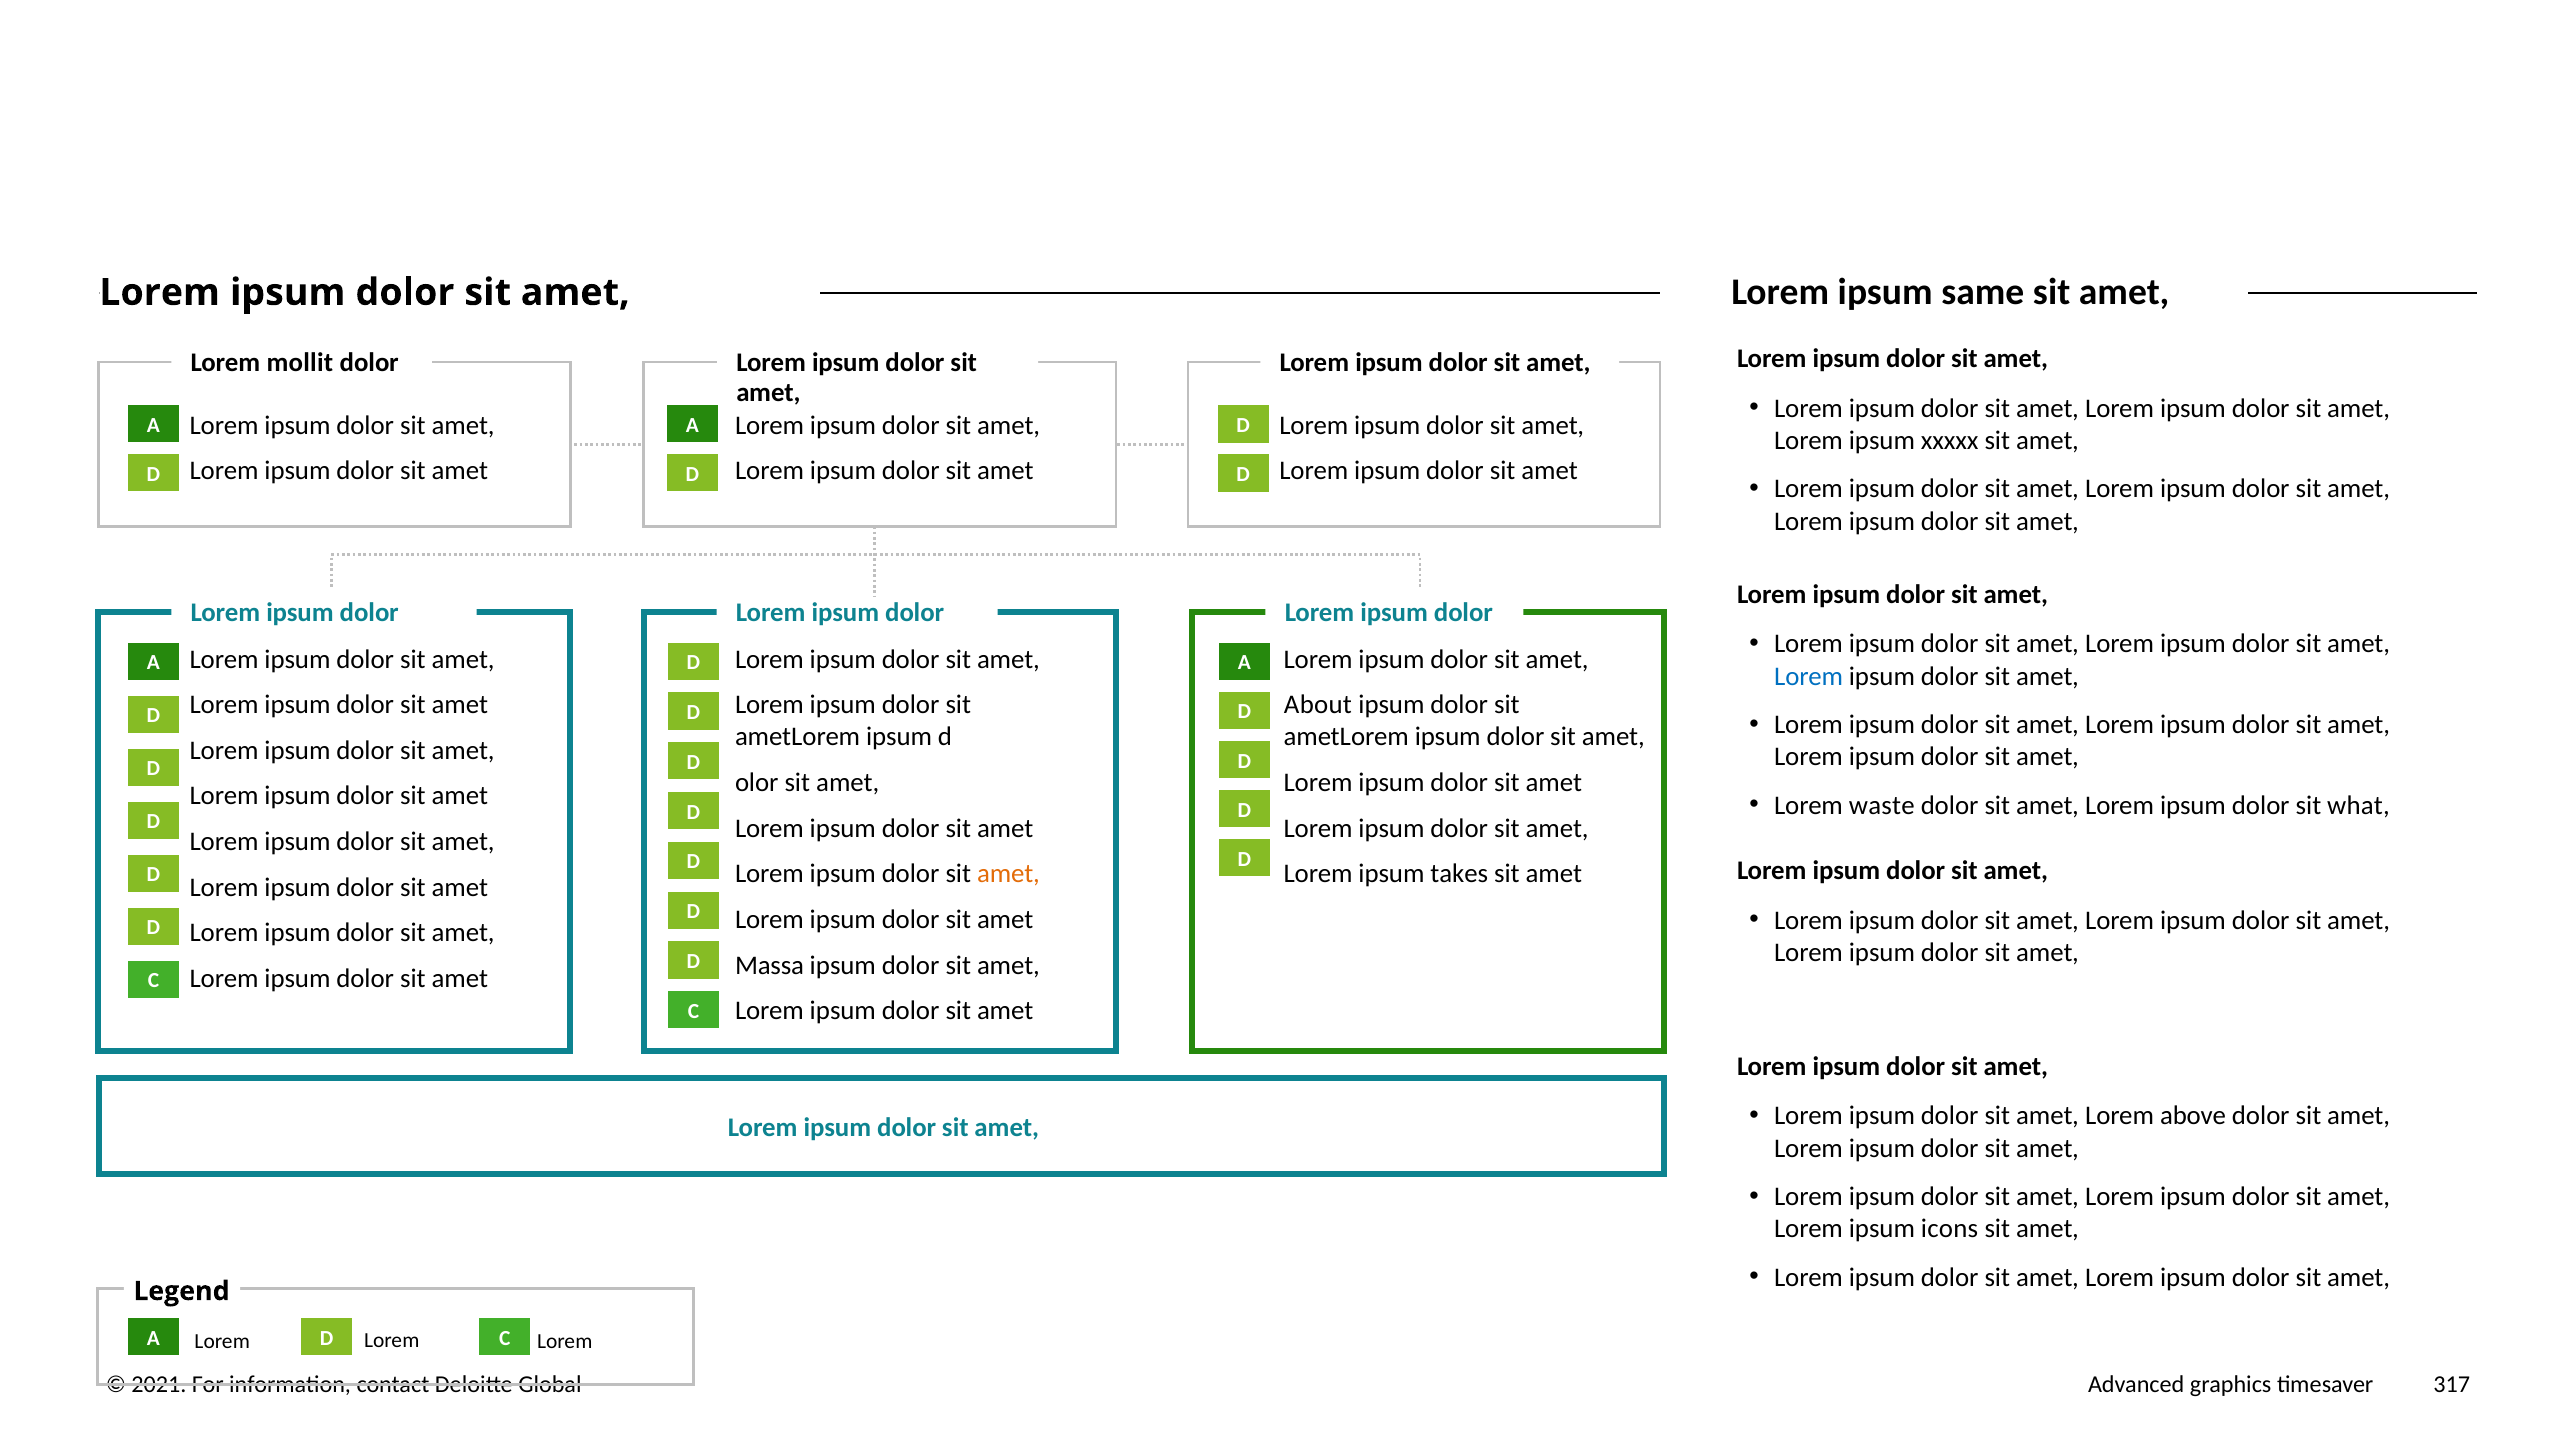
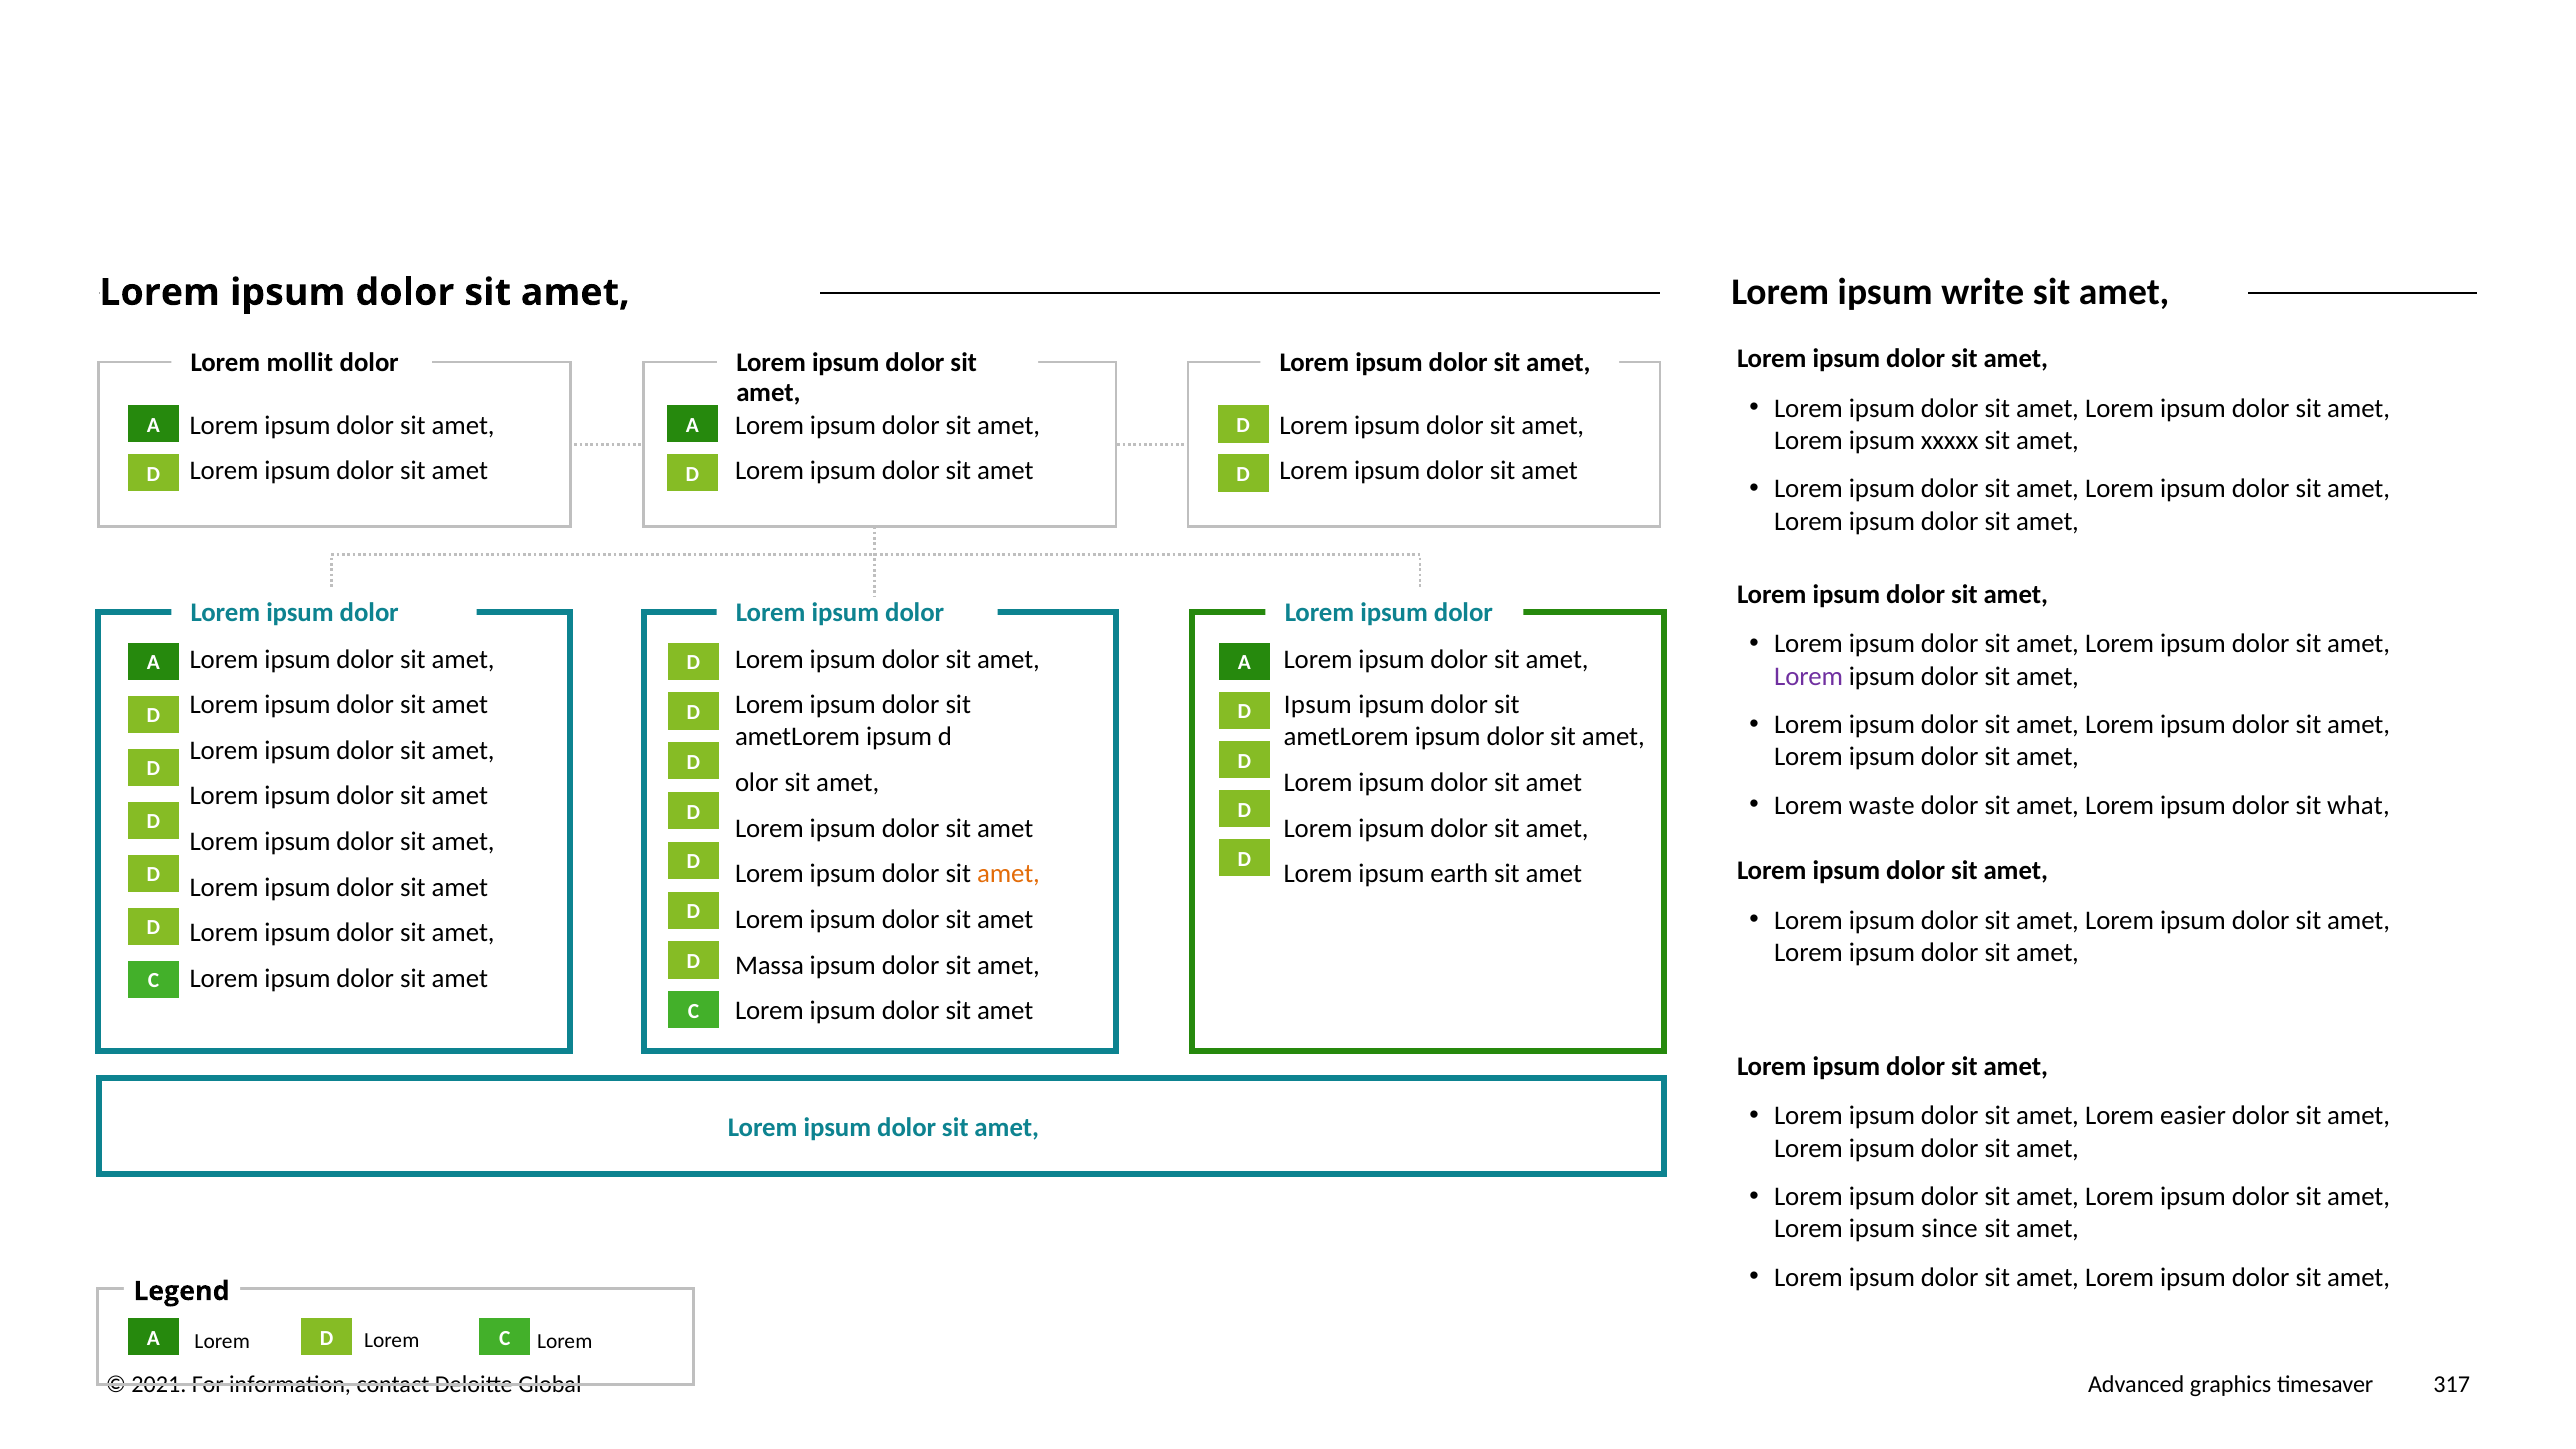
same: same -> write
Lorem at (1809, 676) colour: blue -> purple
About at (1318, 705): About -> Ipsum
takes: takes -> earth
above: above -> easier
icons: icons -> since
